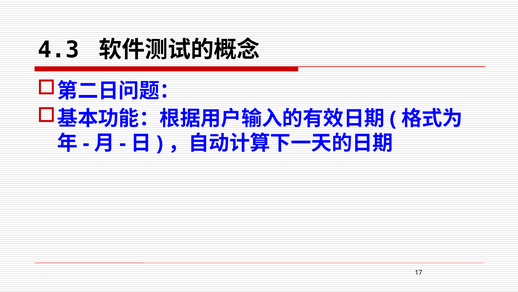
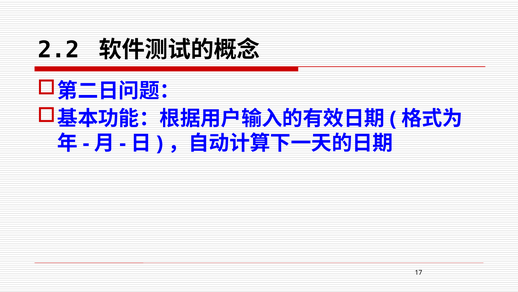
4.3: 4.3 -> 2.2
